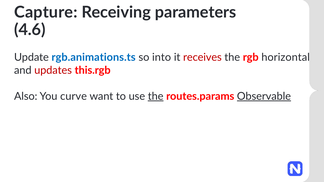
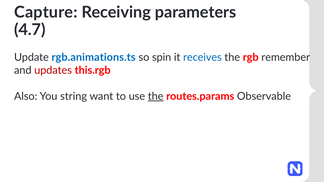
4.6: 4.6 -> 4.7
into: into -> spin
receives colour: red -> blue
horizontal: horizontal -> remember
curve: curve -> string
Observable underline: present -> none
